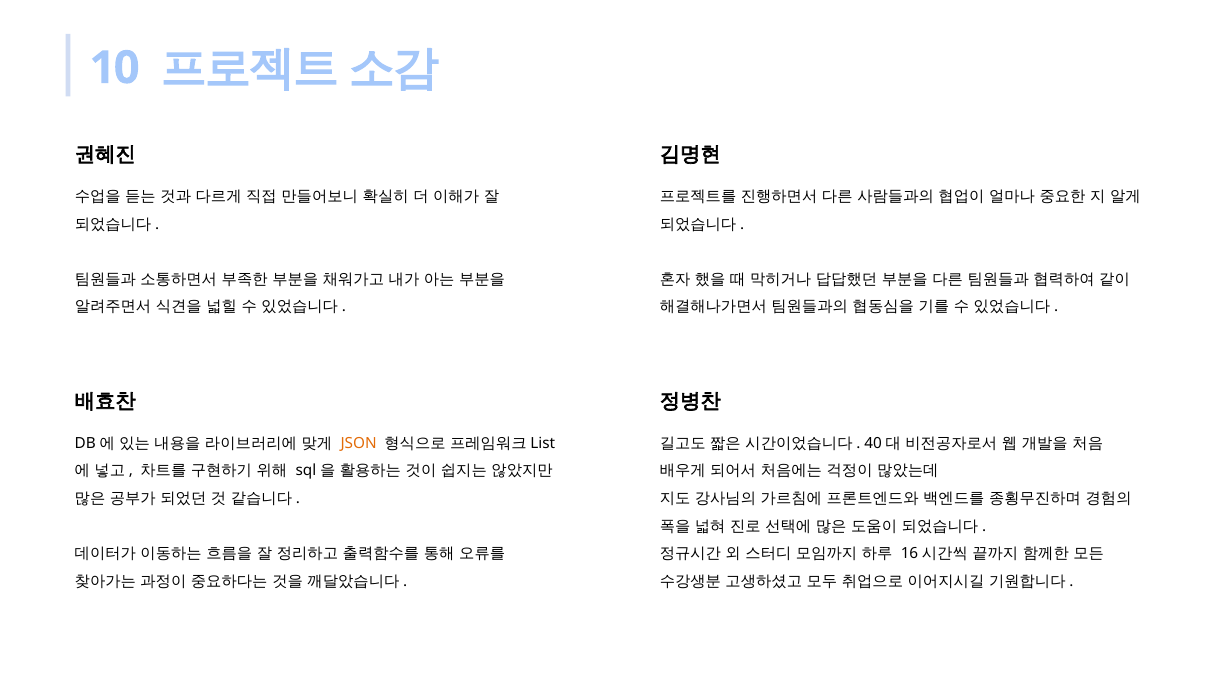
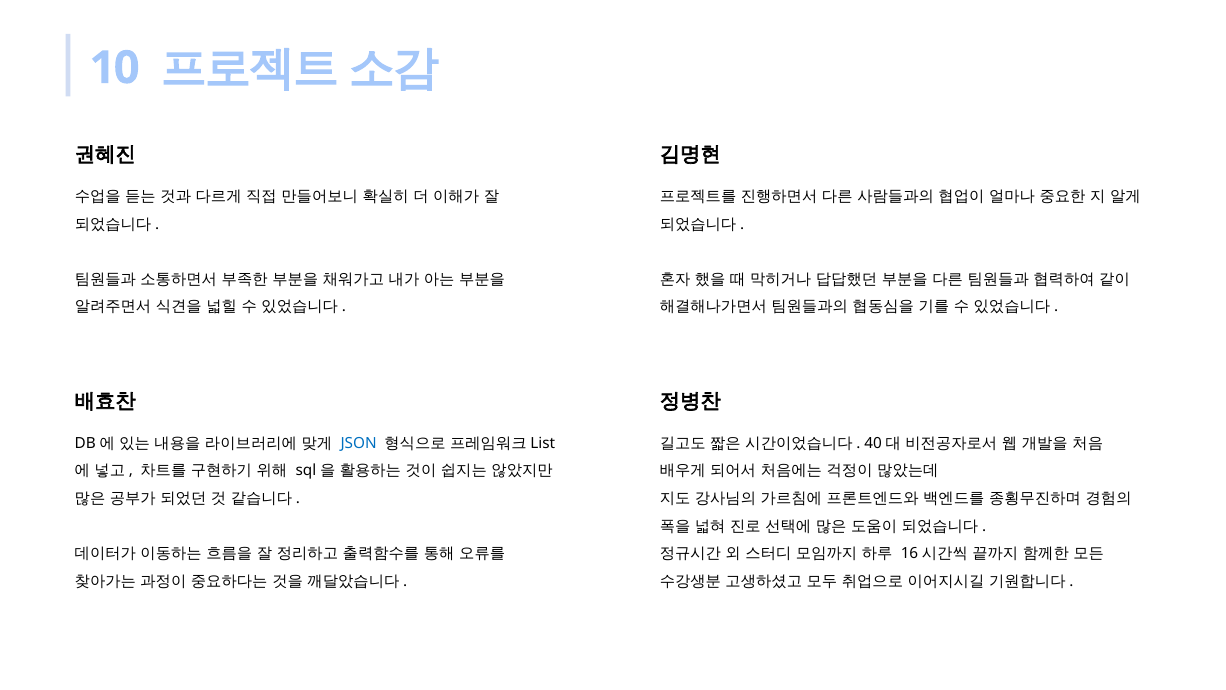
JSON colour: orange -> blue
